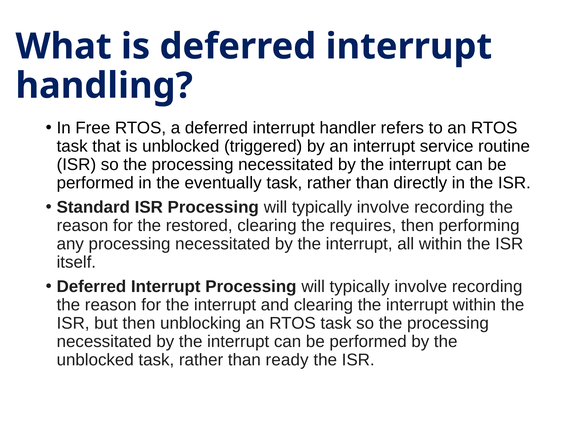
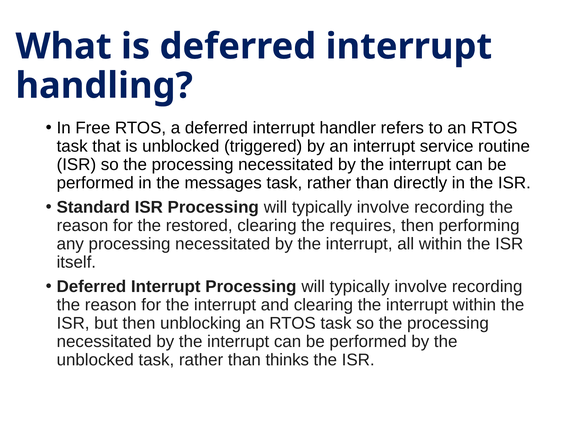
eventually: eventually -> messages
ready: ready -> thinks
